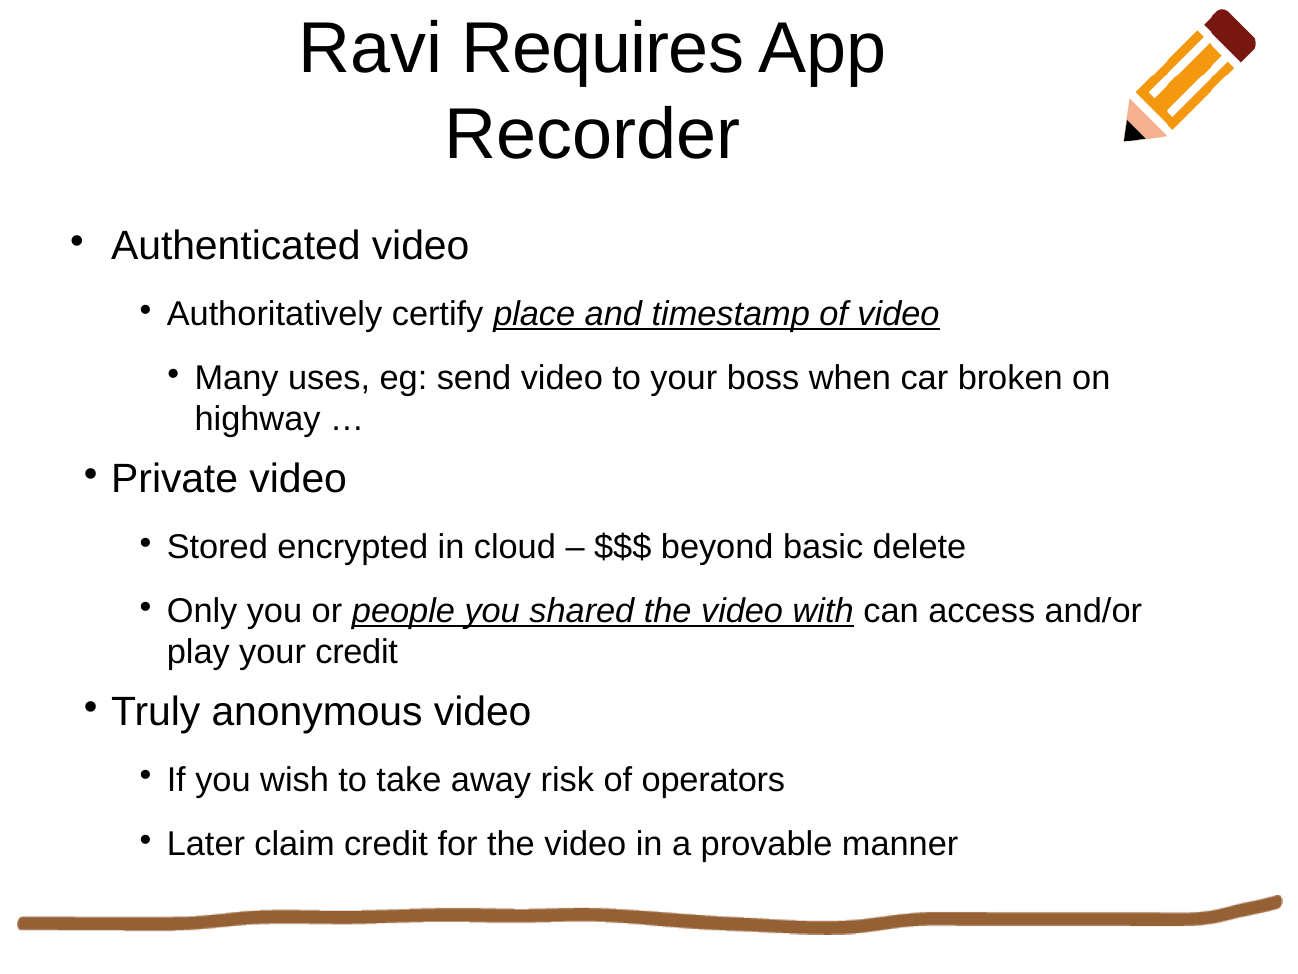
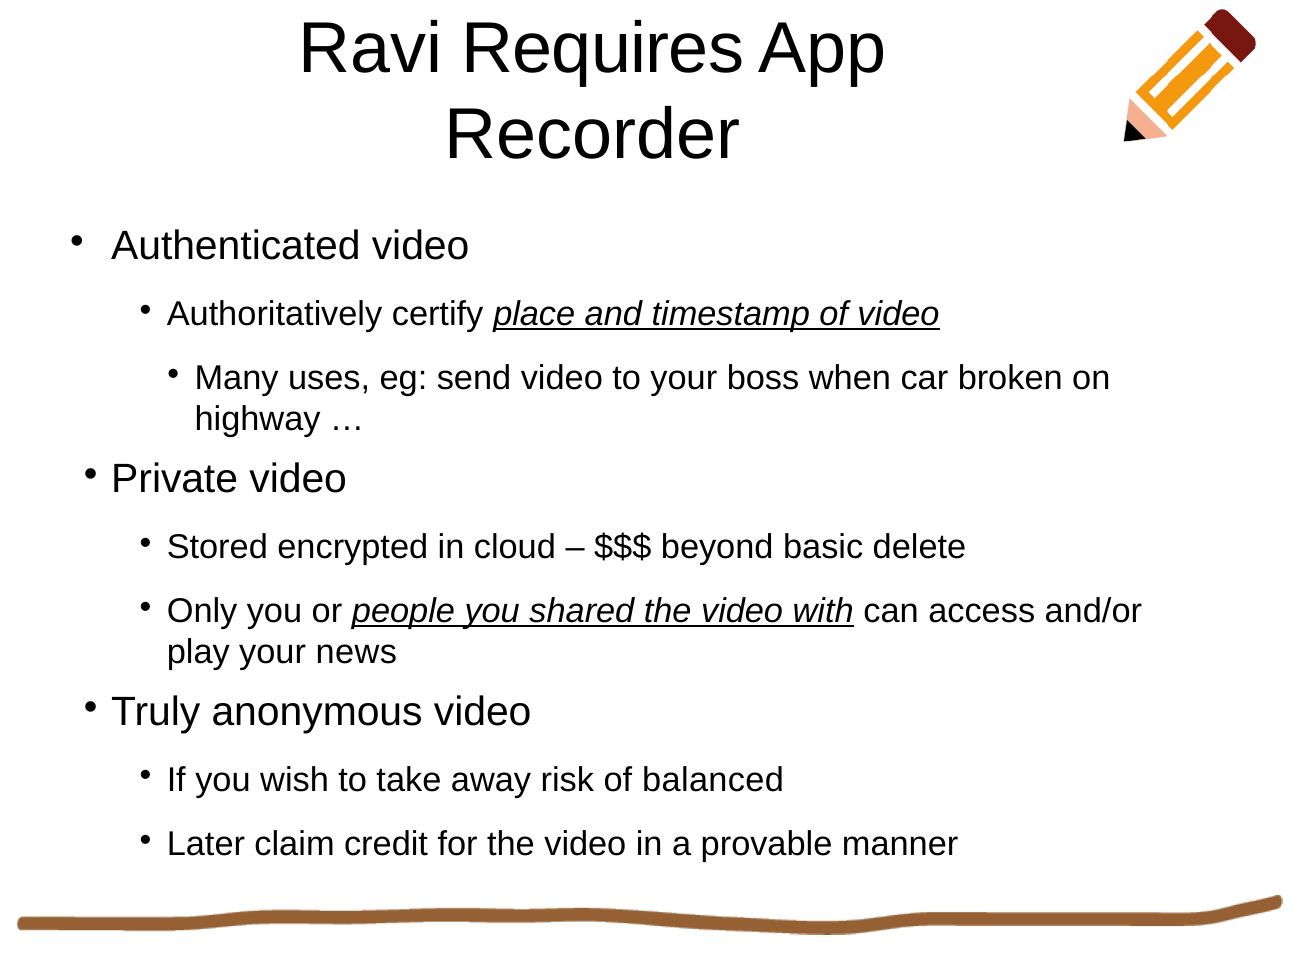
your credit: credit -> news
operators: operators -> balanced
